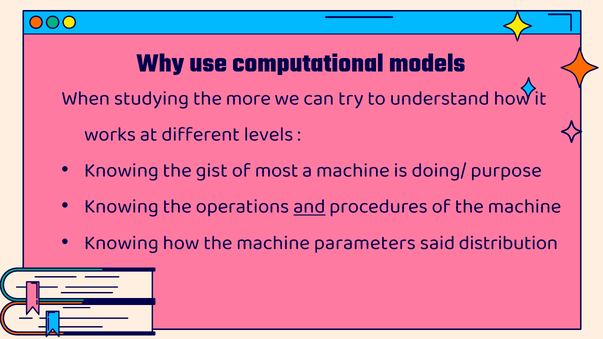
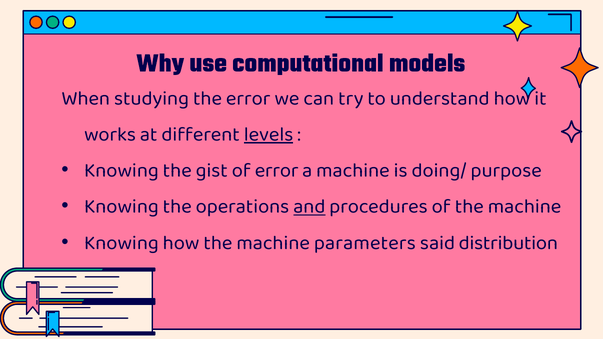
the more: more -> error
levels underline: none -> present
of most: most -> error
